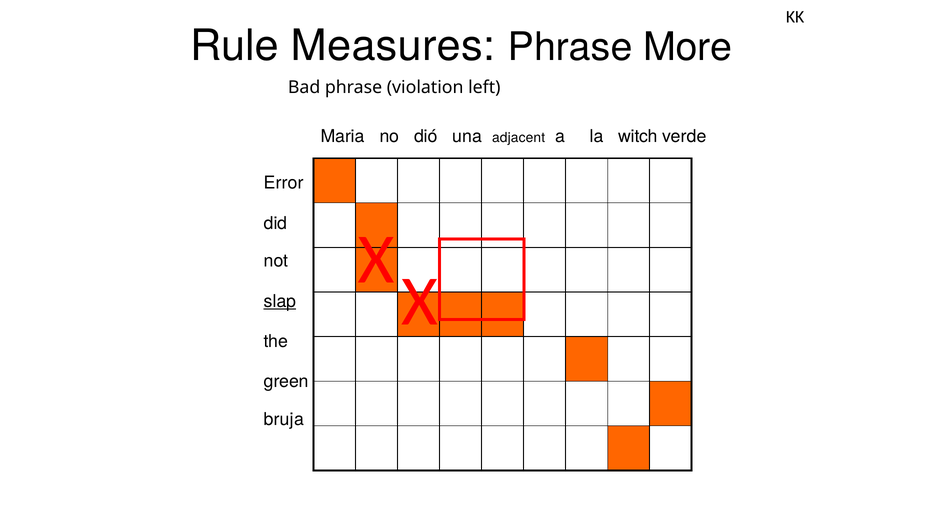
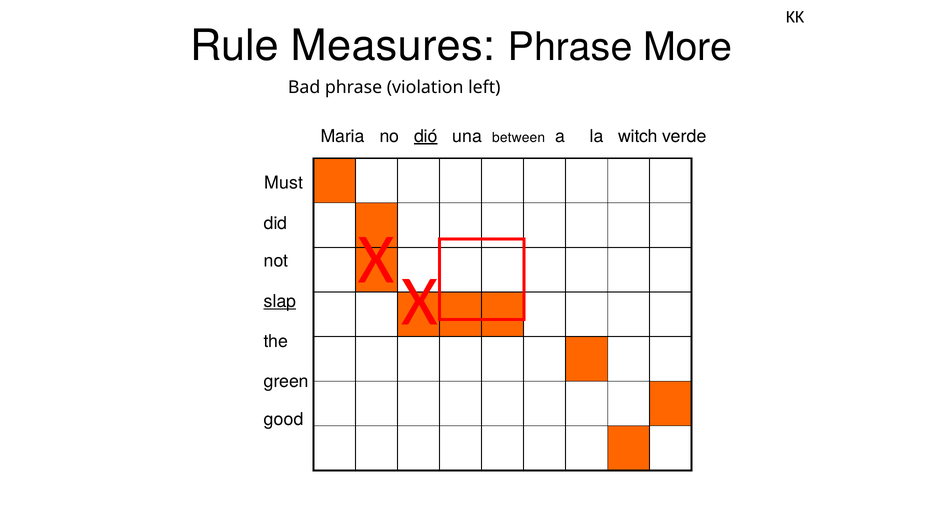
dió underline: none -> present
adjacent: adjacent -> between
Error: Error -> Must
bruja: bruja -> good
